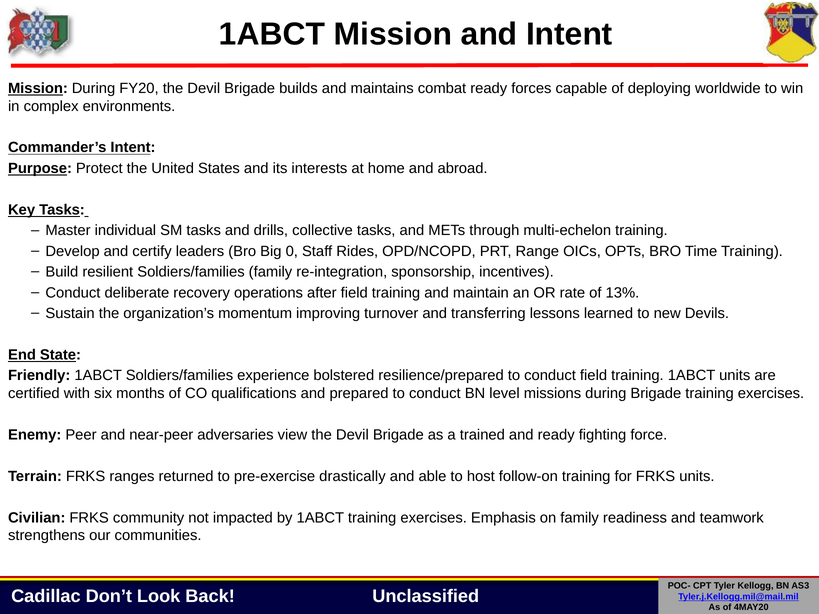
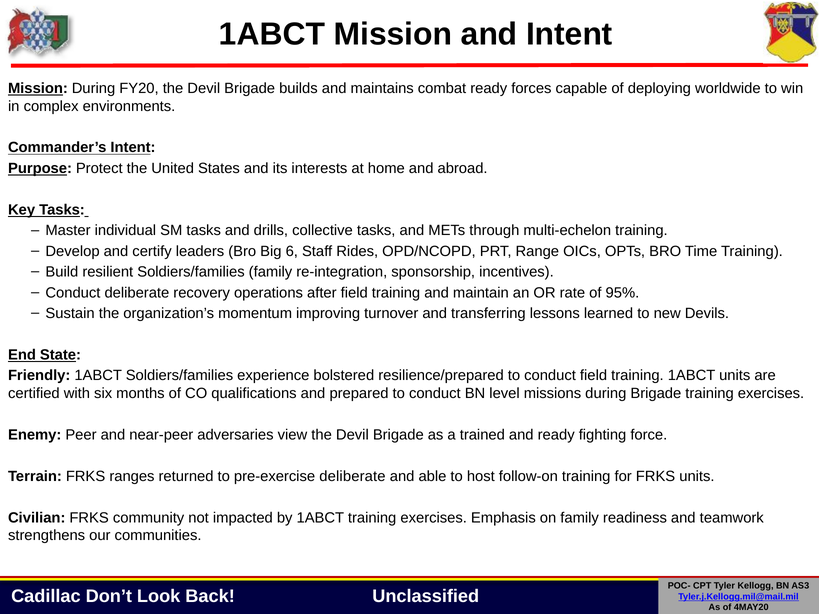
0: 0 -> 6
13%: 13% -> 95%
pre-exercise drastically: drastically -> deliberate
